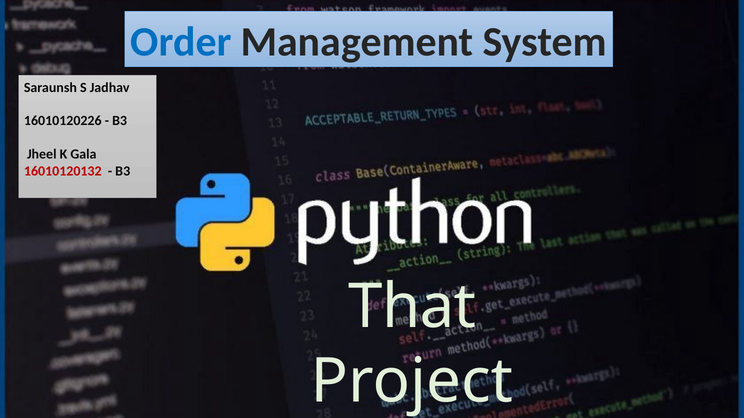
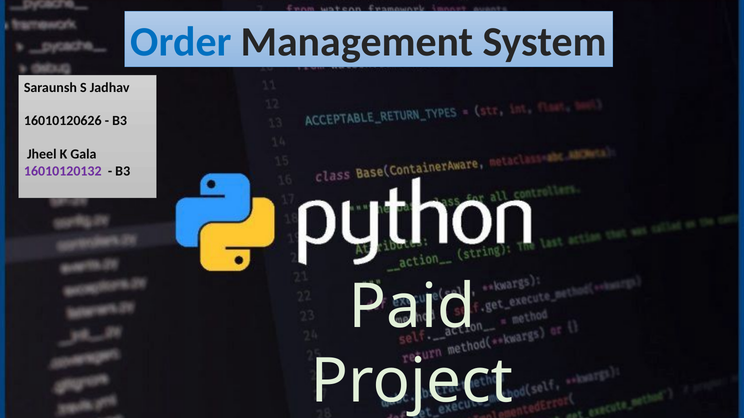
16010120226: 16010120226 -> 16010120626
16010120132 colour: red -> purple
That: That -> Paid
